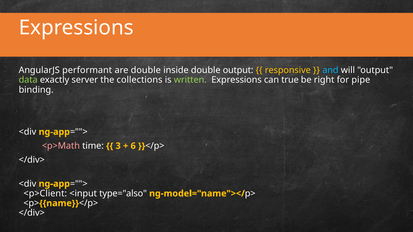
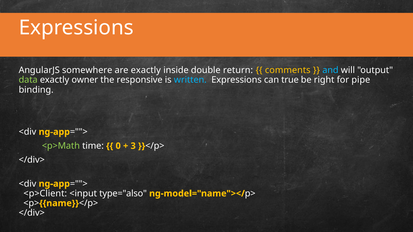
performant: performant -> somewhere
are double: double -> exactly
double output: output -> return
responsive: responsive -> comments
server: server -> owner
collections: collections -> responsive
written colour: light green -> light blue
<p>Math colour: pink -> light green
3: 3 -> 0
6: 6 -> 3
